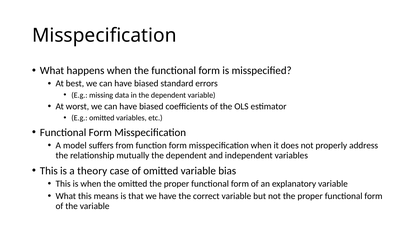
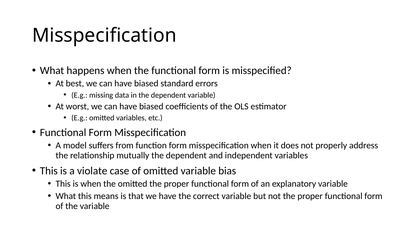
theory: theory -> violate
